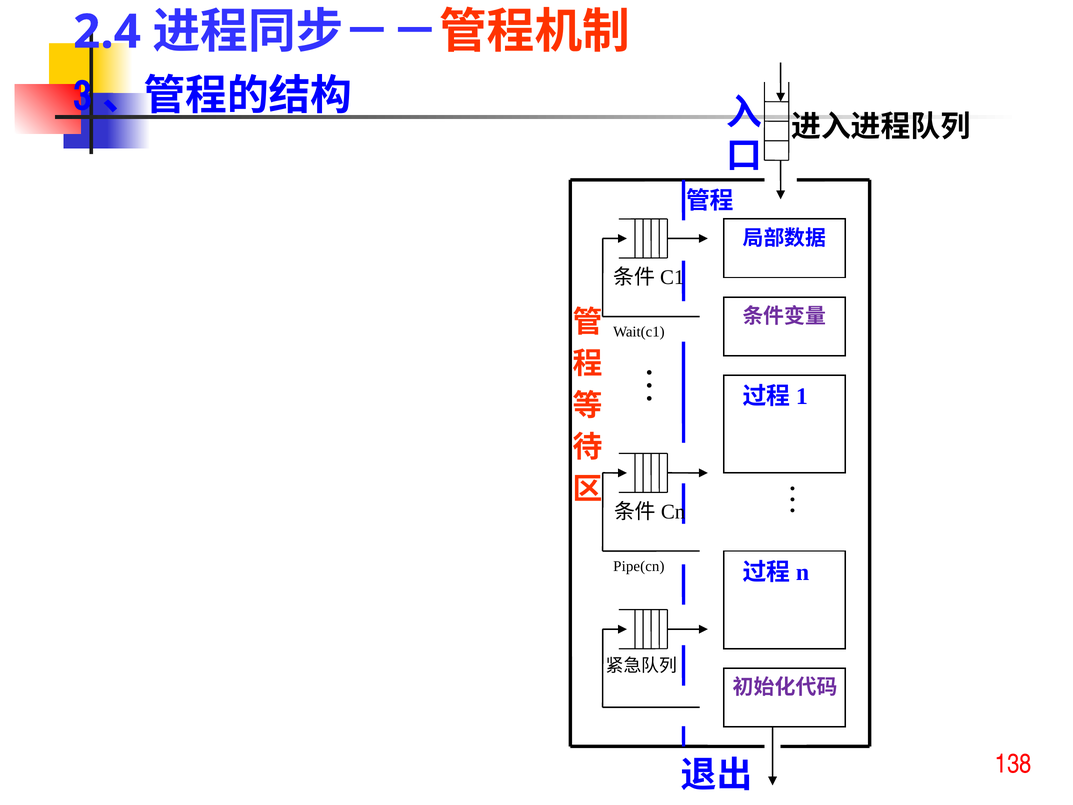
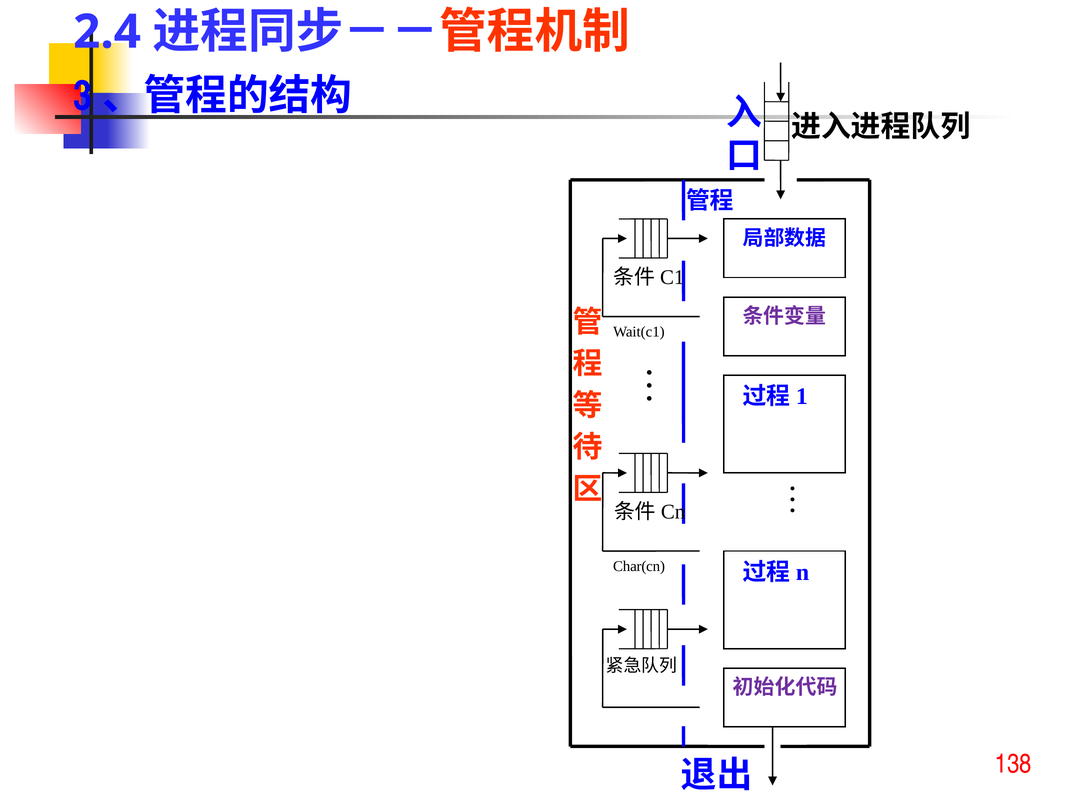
Pipe(cn: Pipe(cn -> Char(cn
